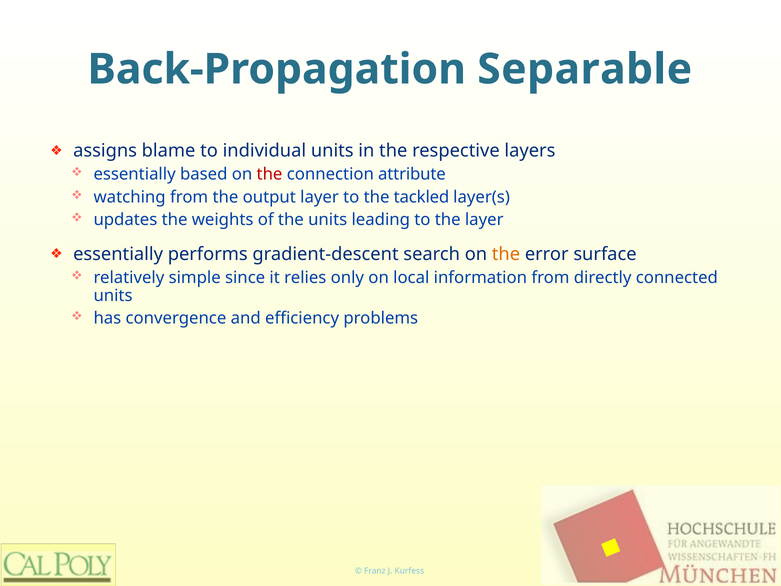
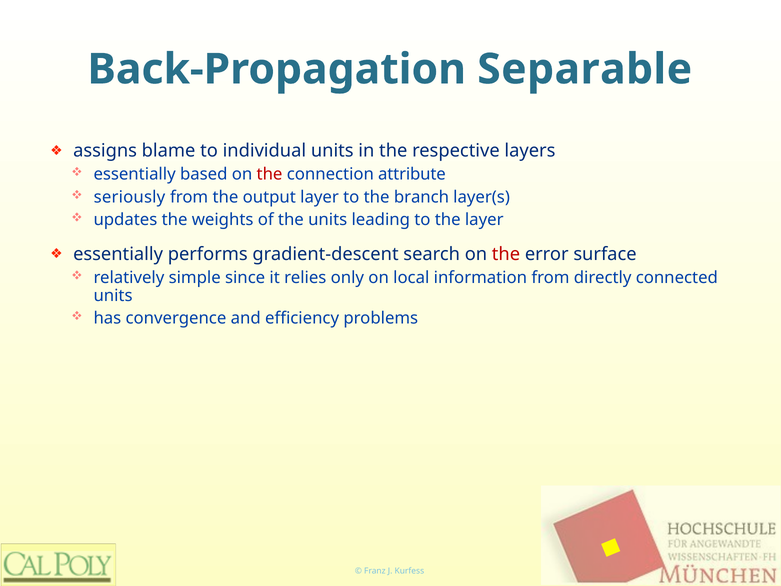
watching: watching -> seriously
tackled: tackled -> branch
the at (506, 254) colour: orange -> red
